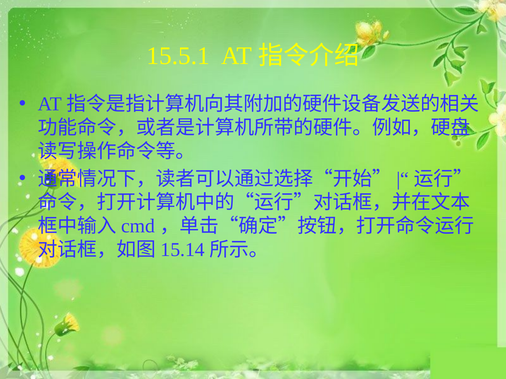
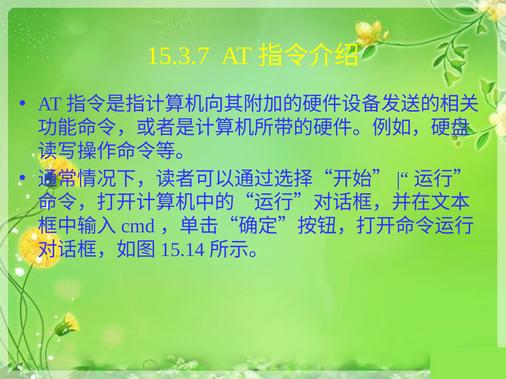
15.5.1: 15.5.1 -> 15.3.7
